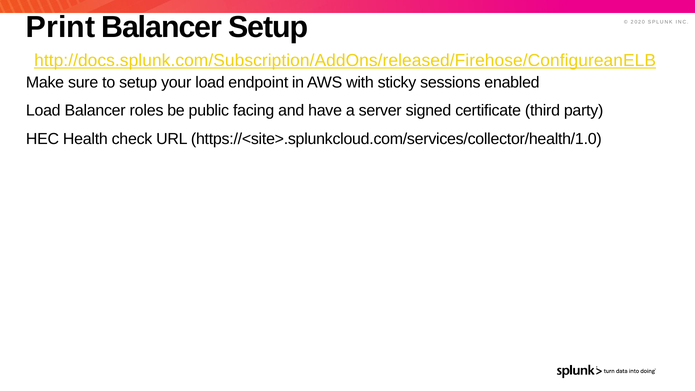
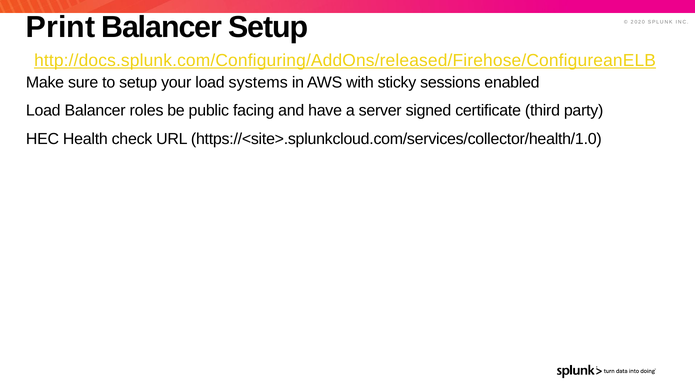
http://docs.splunk.com/Subscription/AddOns/released/Firehose/ConfigureanELB: http://docs.splunk.com/Subscription/AddOns/released/Firehose/ConfigureanELB -> http://docs.splunk.com/Configuring/AddOns/released/Firehose/ConfigureanELB
endpoint: endpoint -> systems
